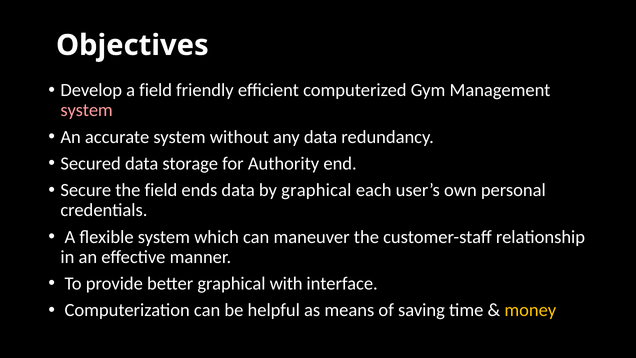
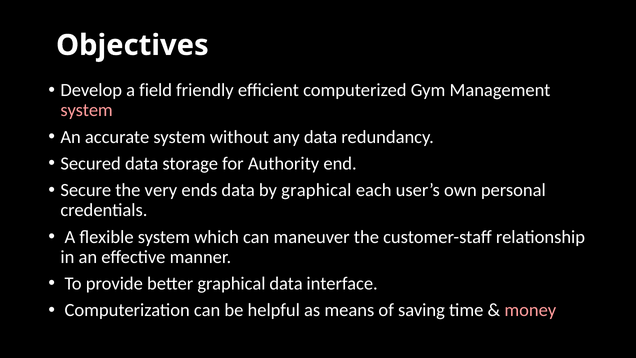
the field: field -> very
graphical with: with -> data
money colour: yellow -> pink
